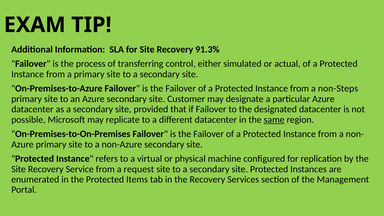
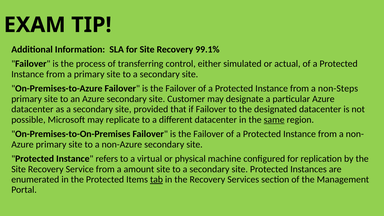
91.3%: 91.3% -> 99.1%
request: request -> amount
tab underline: none -> present
